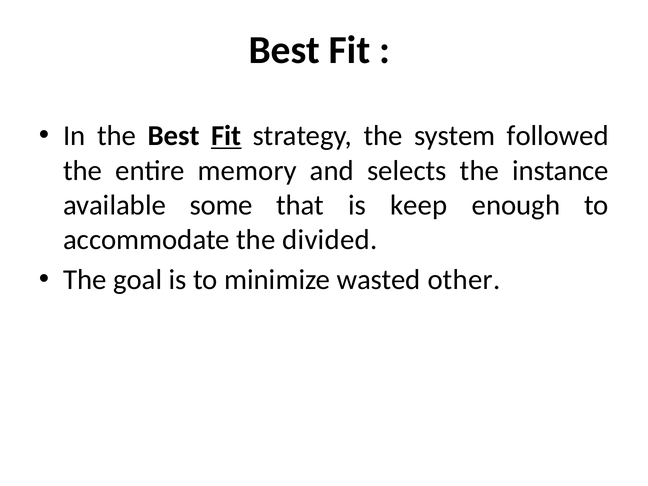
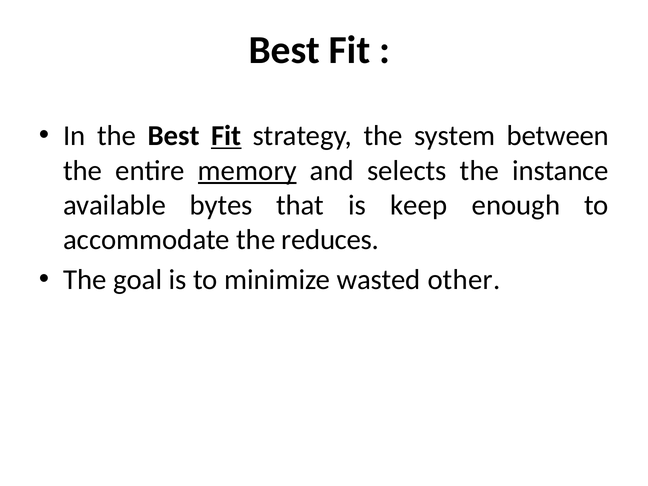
followed: followed -> between
memory underline: none -> present
some: some -> bytes
divided: divided -> reduces
